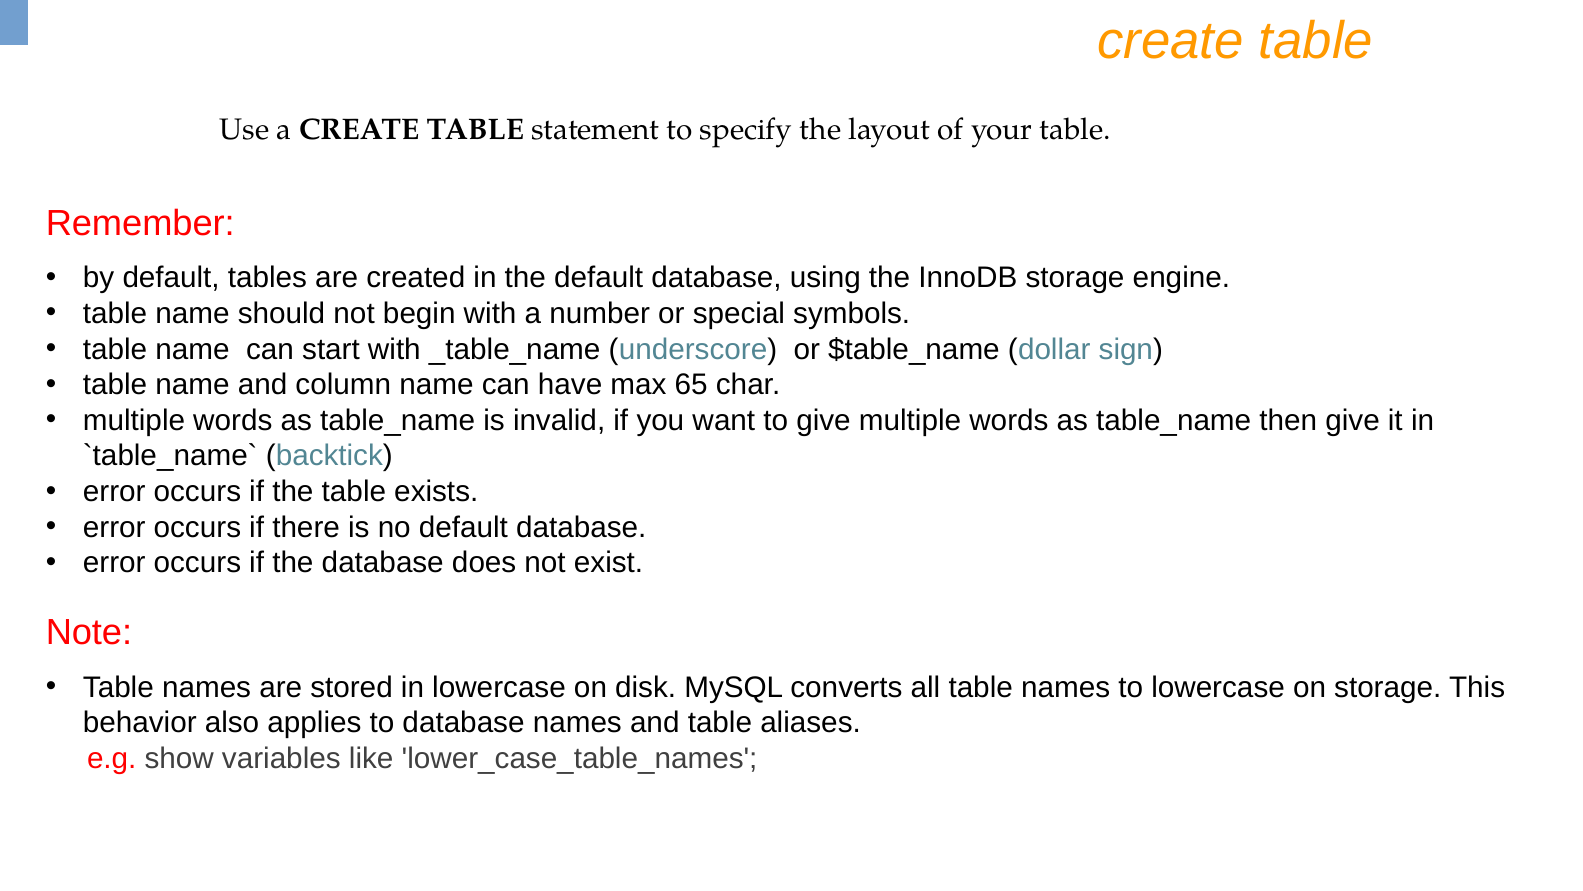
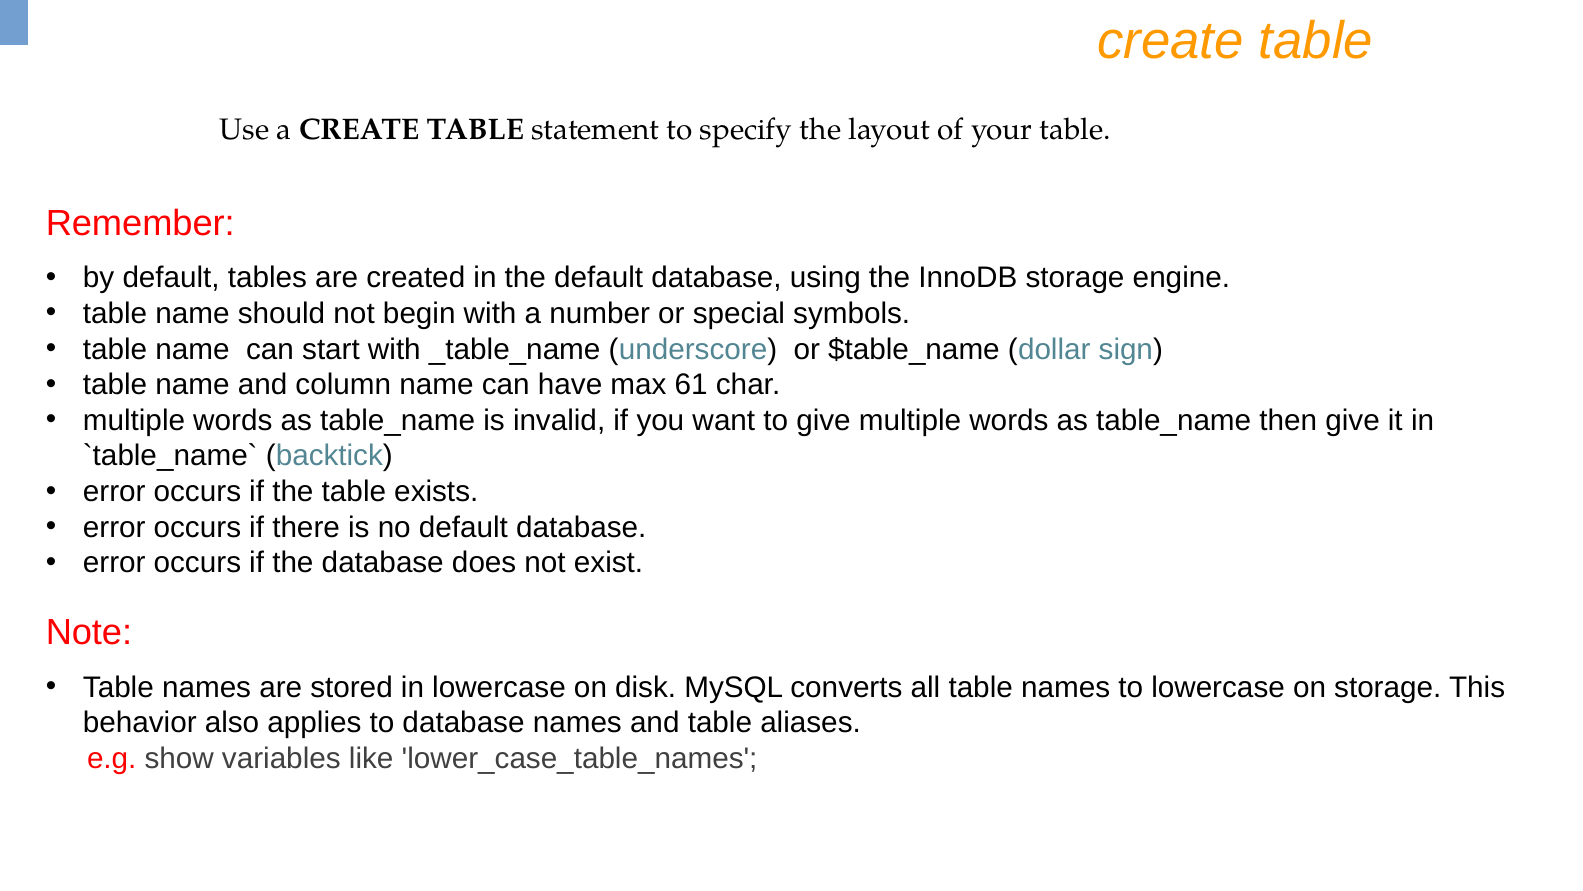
65: 65 -> 61
